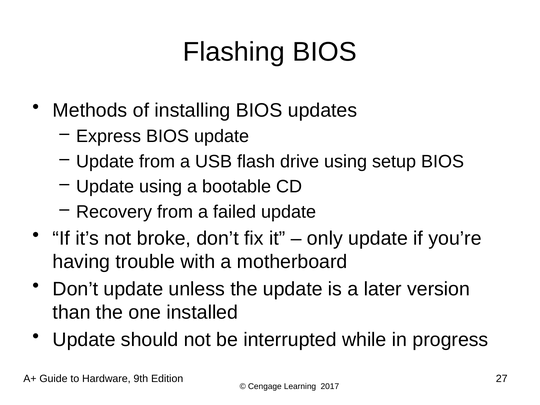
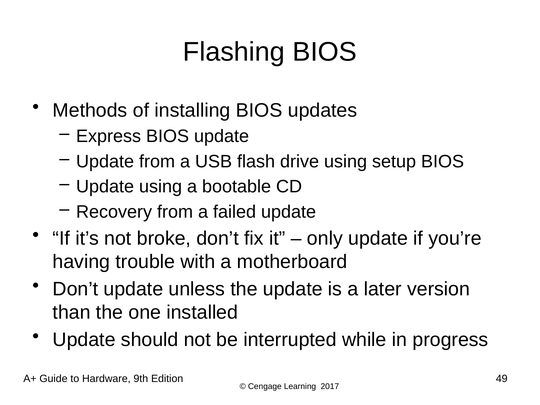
27: 27 -> 49
